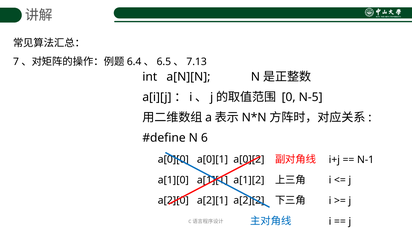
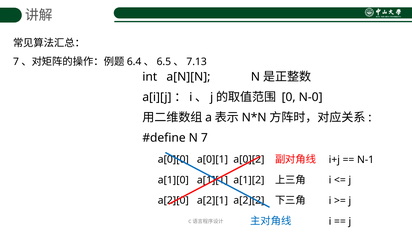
N-5: N-5 -> N-0
N 6: 6 -> 7
